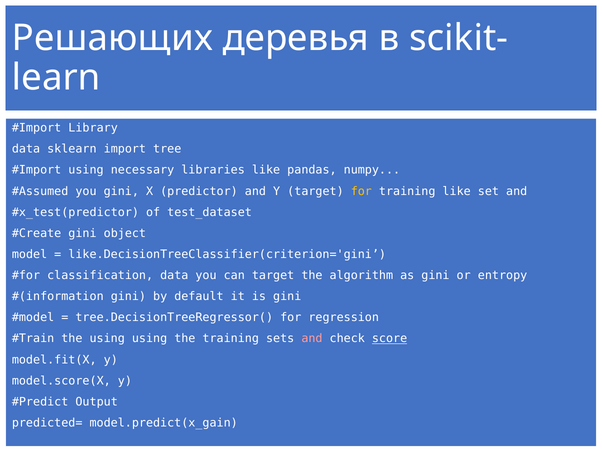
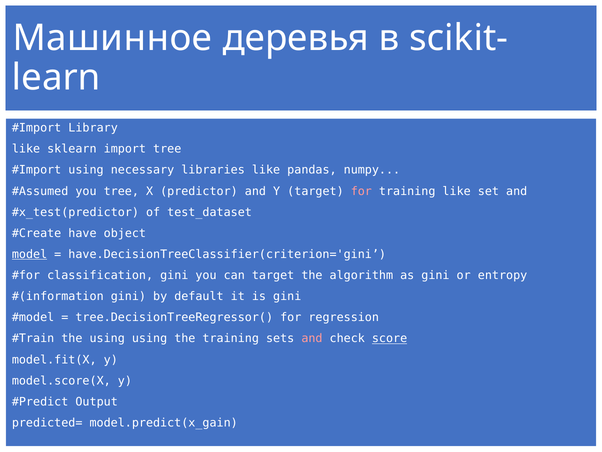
Решающих: Решающих -> Машинное
data at (26, 149): data -> like
you gini: gini -> tree
for at (361, 191) colour: yellow -> pink
gini at (82, 233): gini -> have
model underline: none -> present
like.DecisionTreeClassifier(criterion='gini: like.DecisionTreeClassifier(criterion='gini -> have.DecisionTreeClassifier(criterion='gini
classification data: data -> gini
